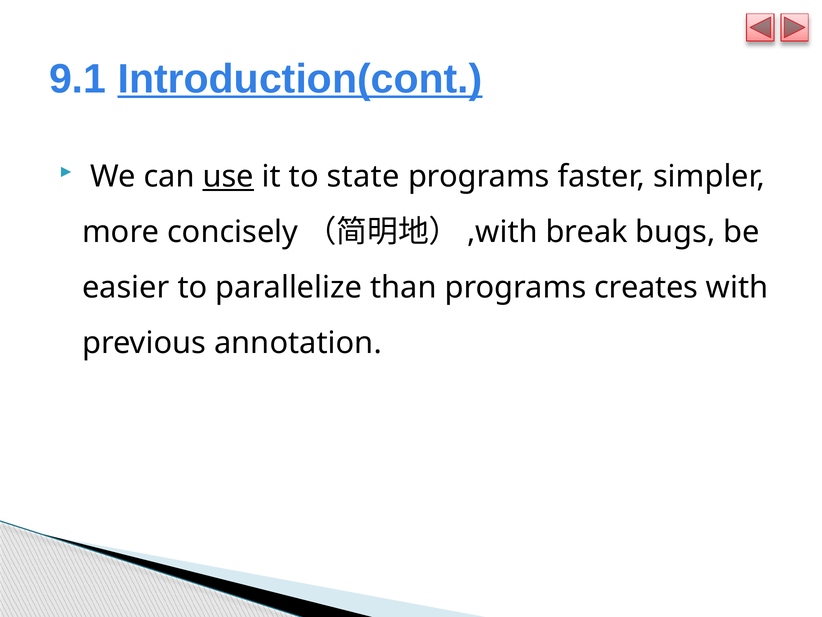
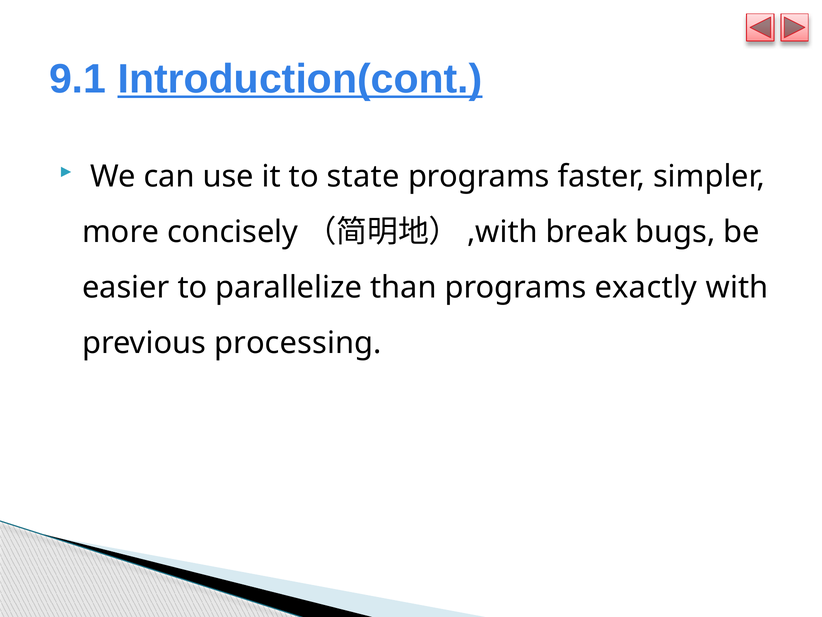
use underline: present -> none
creates: creates -> exactly
annotation: annotation -> processing
